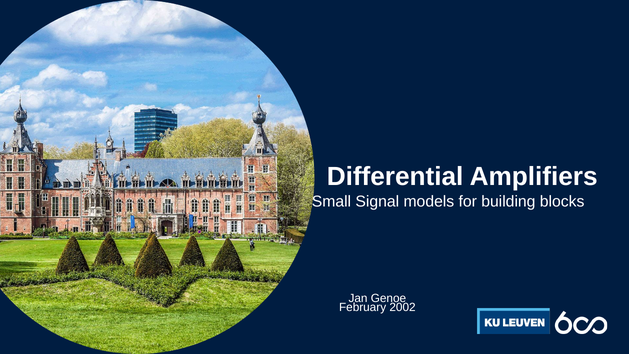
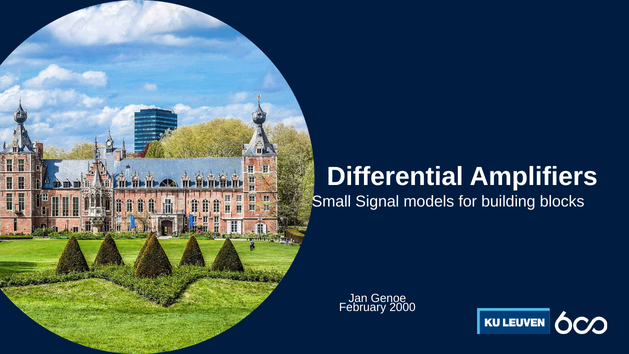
2002: 2002 -> 2000
